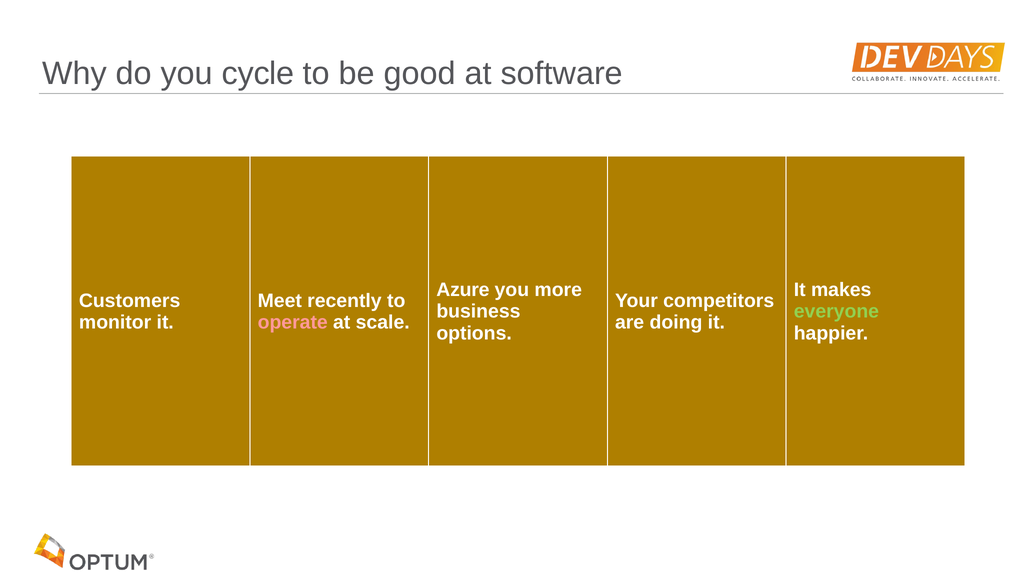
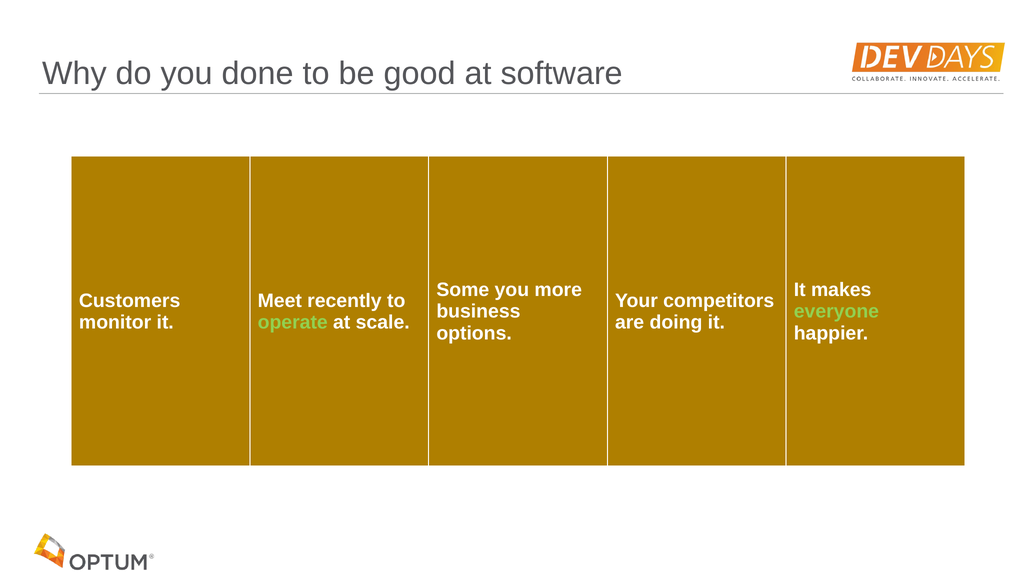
cycle: cycle -> done
Azure: Azure -> Some
operate colour: pink -> light green
